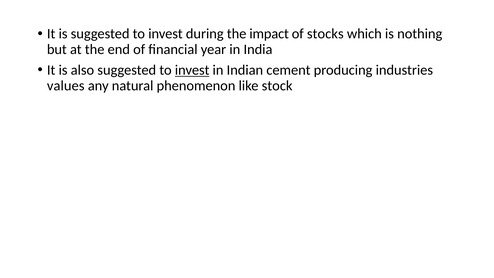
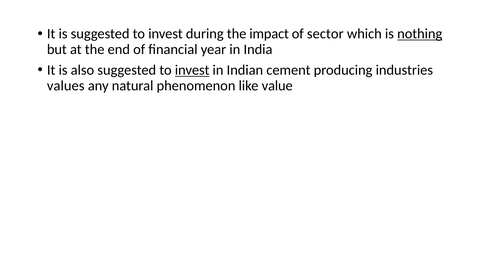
stocks: stocks -> sector
nothing underline: none -> present
stock: stock -> value
